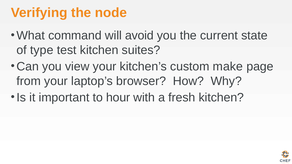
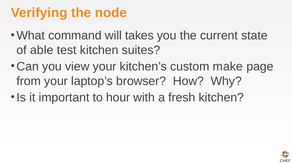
avoid: avoid -> takes
type: type -> able
